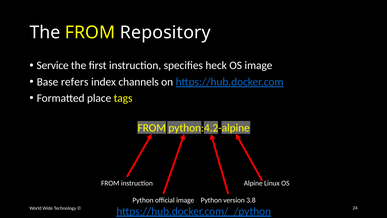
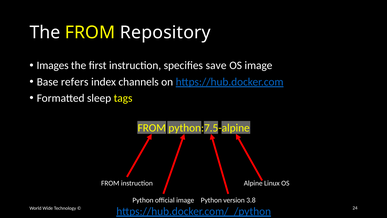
Service: Service -> Images
heck: heck -> save
place: place -> sleep
python:4.2-alpine: python:4.2-alpine -> python:7.5-alpine
